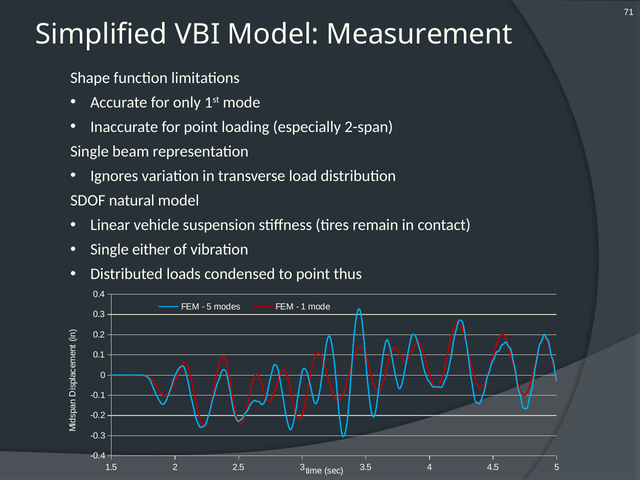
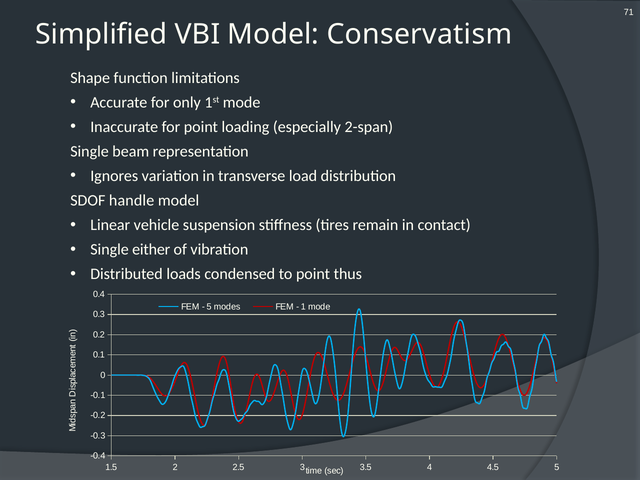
Measurement: Measurement -> Conservatism
natural: natural -> handle
